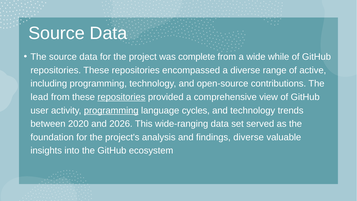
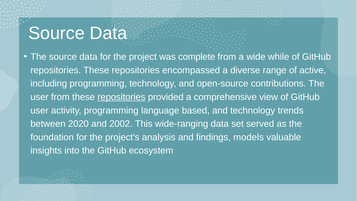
lead at (39, 97): lead -> user
programming at (111, 110) underline: present -> none
cycles: cycles -> based
2026: 2026 -> 2002
findings diverse: diverse -> models
